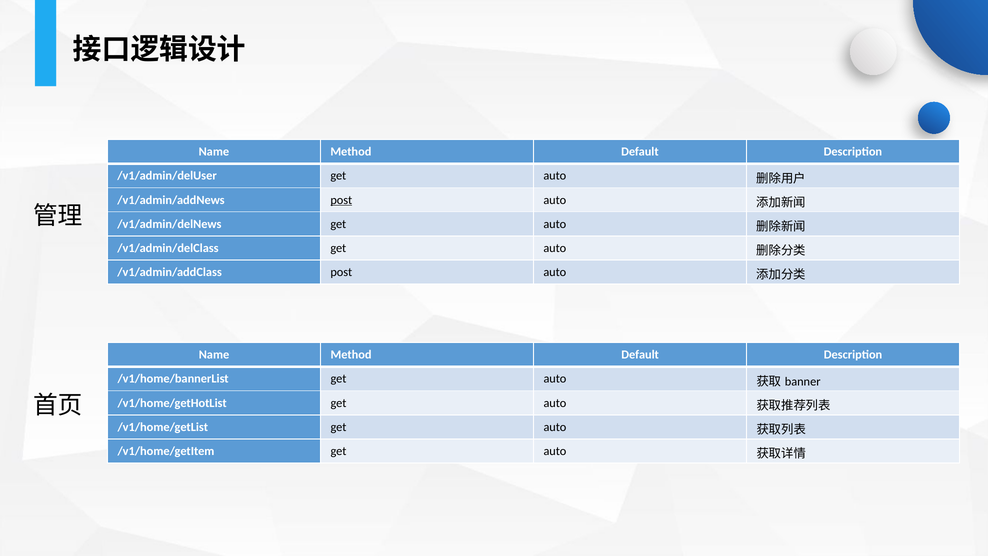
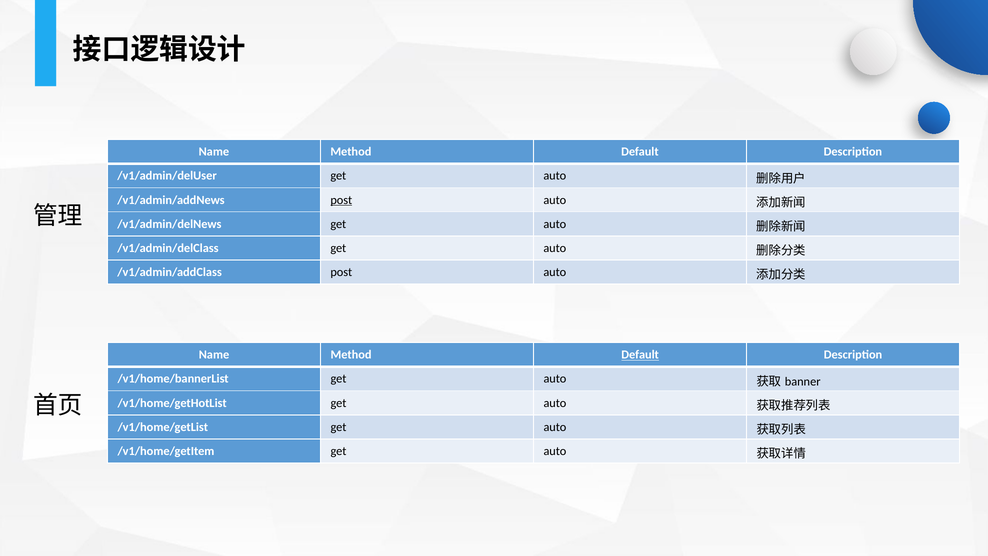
Default at (640, 355) underline: none -> present
